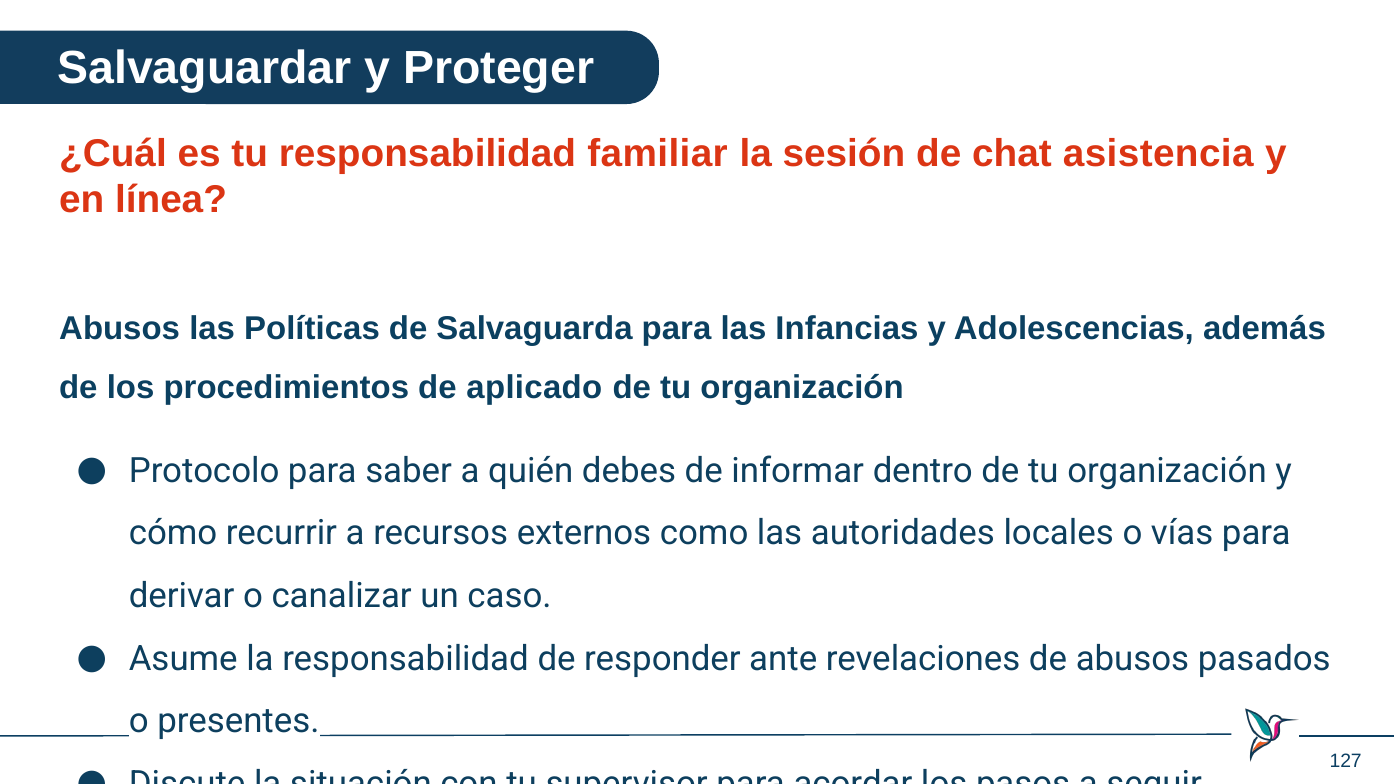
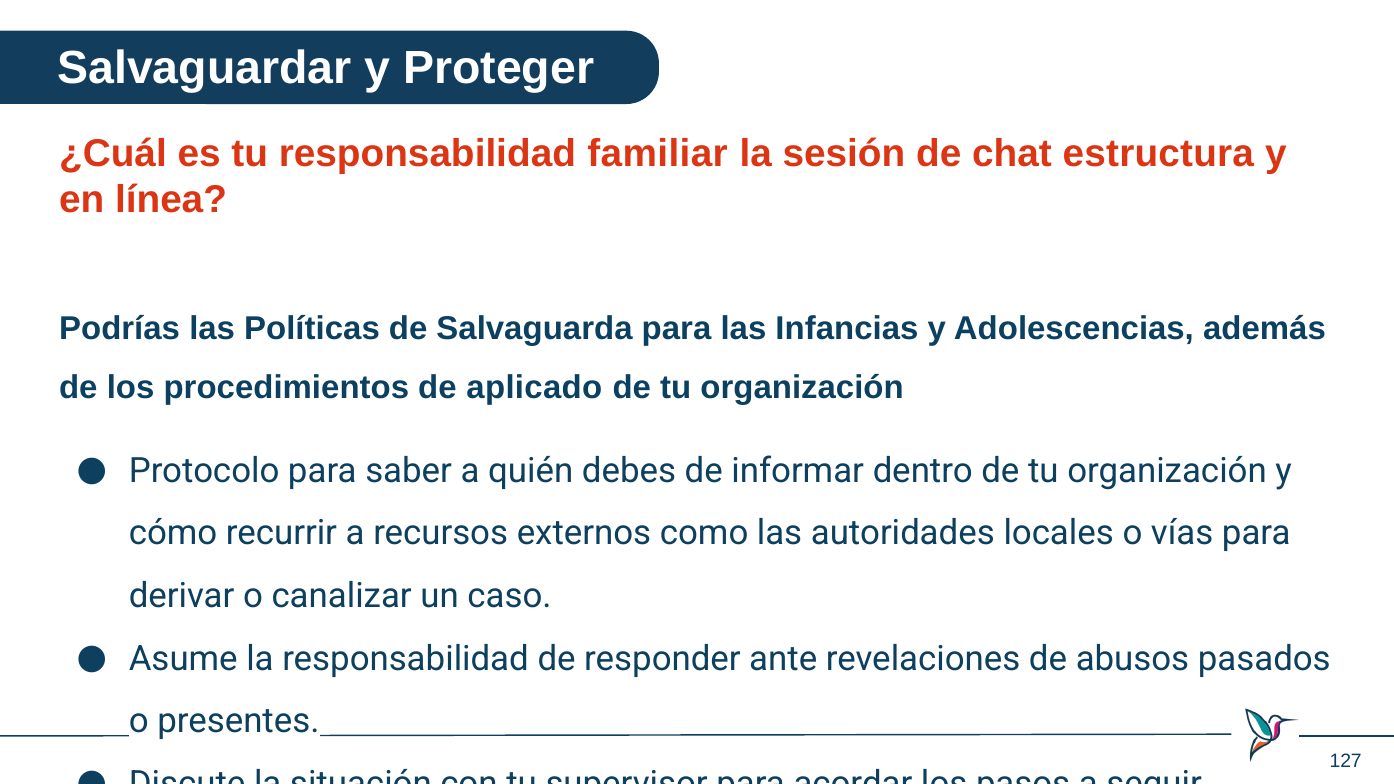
asistencia: asistencia -> estructura
Abusos at (120, 328): Abusos -> Podrías
